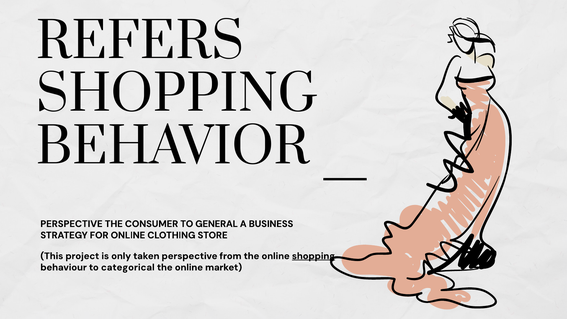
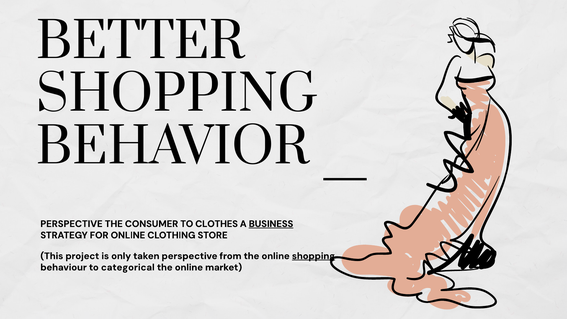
REFERS: REFERS -> BETTER
GENERAL: GENERAL -> CLOTHES
BUSINESS underline: none -> present
